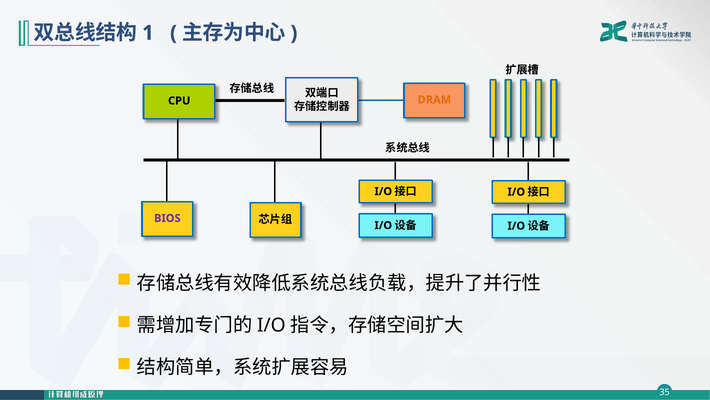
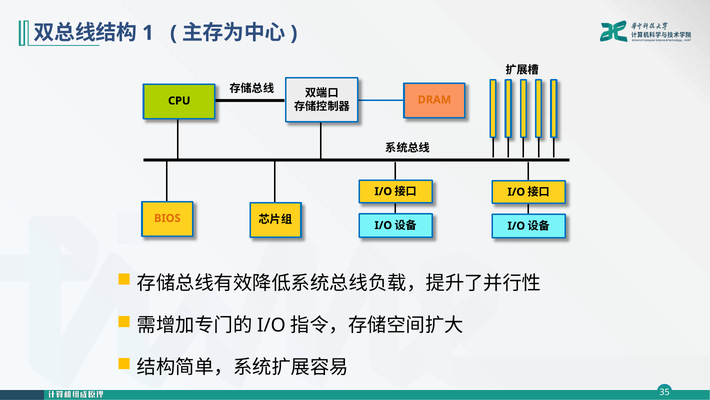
BIOS colour: purple -> orange
